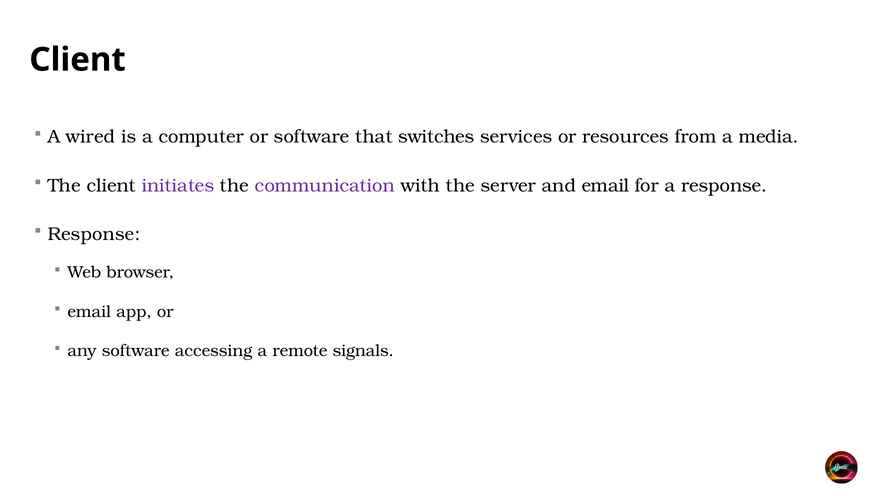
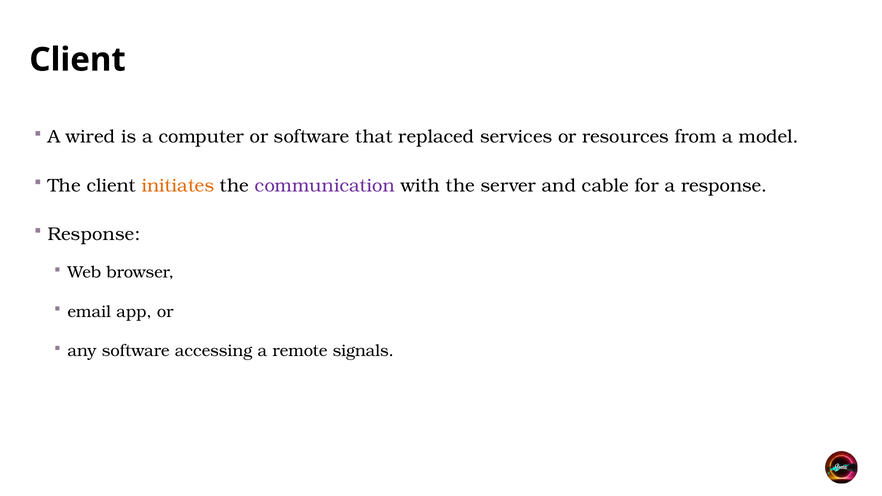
switches: switches -> replaced
media: media -> model
initiates colour: purple -> orange
and email: email -> cable
